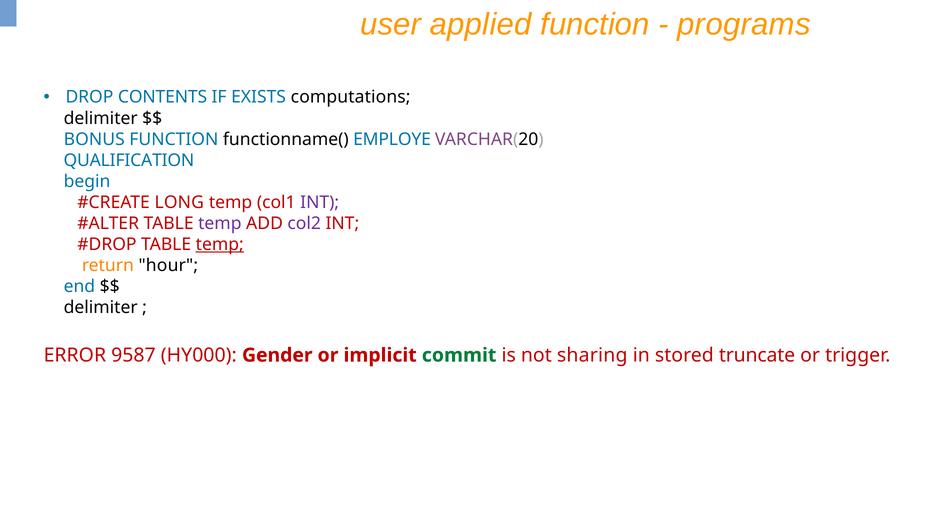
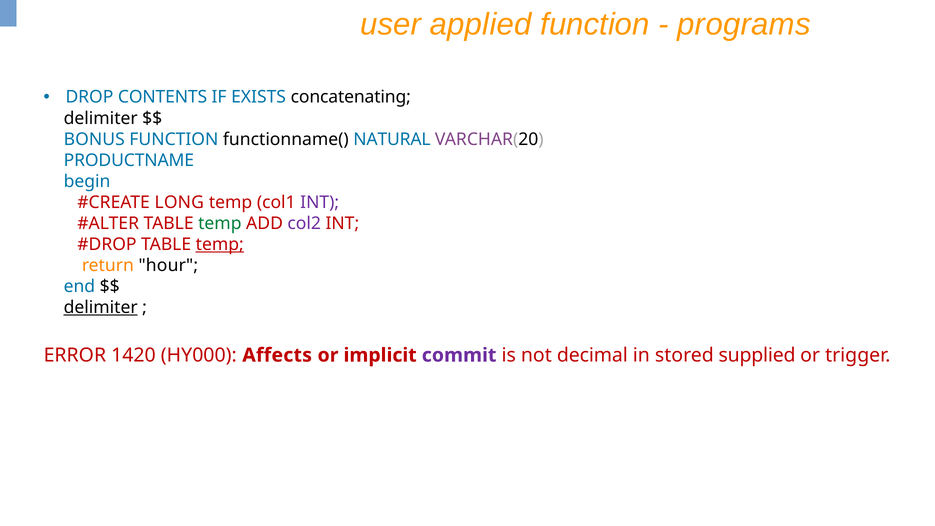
computations: computations -> concatenating
EMPLOYE: EMPLOYE -> NATURAL
QUALIFICATION: QUALIFICATION -> PRODUCTNAME
temp at (220, 223) colour: purple -> green
delimiter at (101, 308) underline: none -> present
9587: 9587 -> 1420
Gender: Gender -> Affects
commit colour: green -> purple
sharing: sharing -> decimal
truncate: truncate -> supplied
